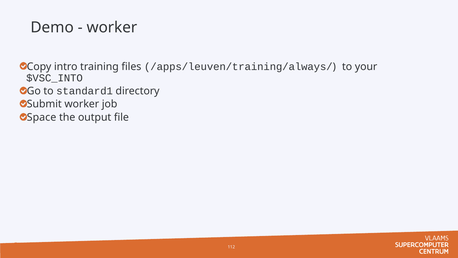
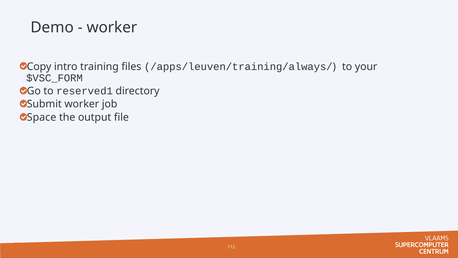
$VSC_INTO: $VSC_INTO -> $VSC_FORM
standard1: standard1 -> reserved1
